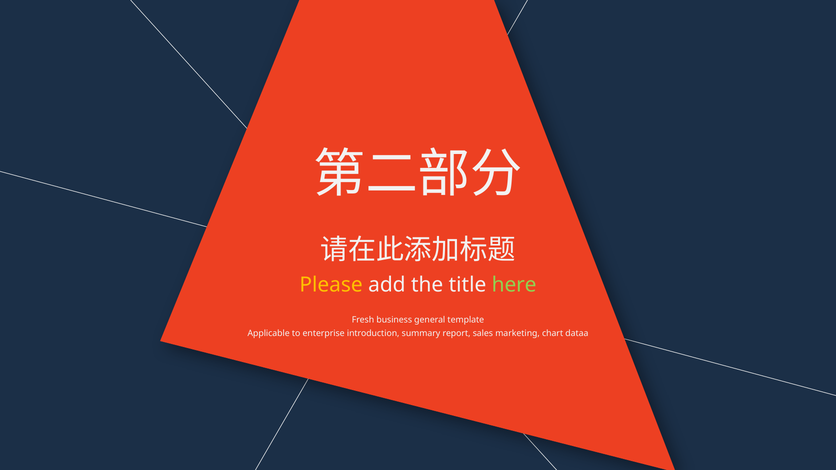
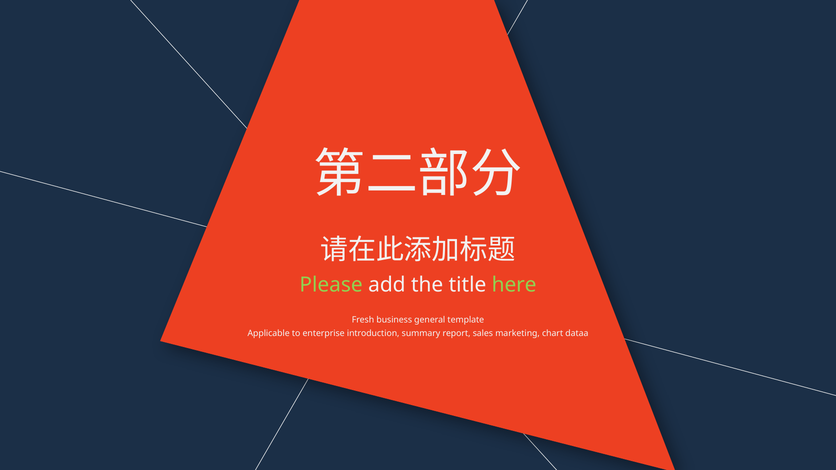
Please colour: yellow -> light green
